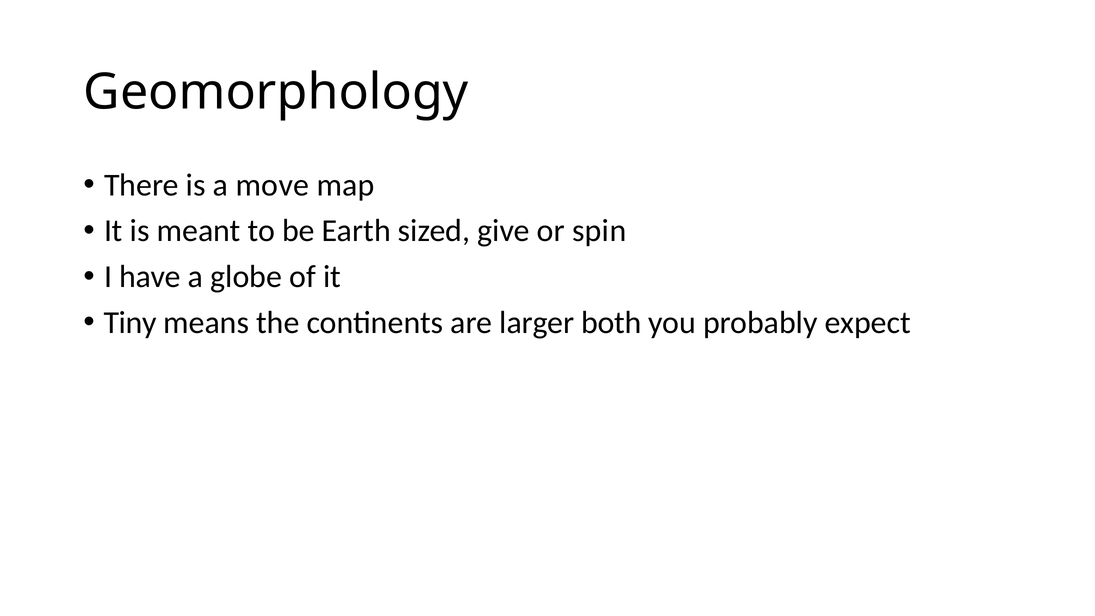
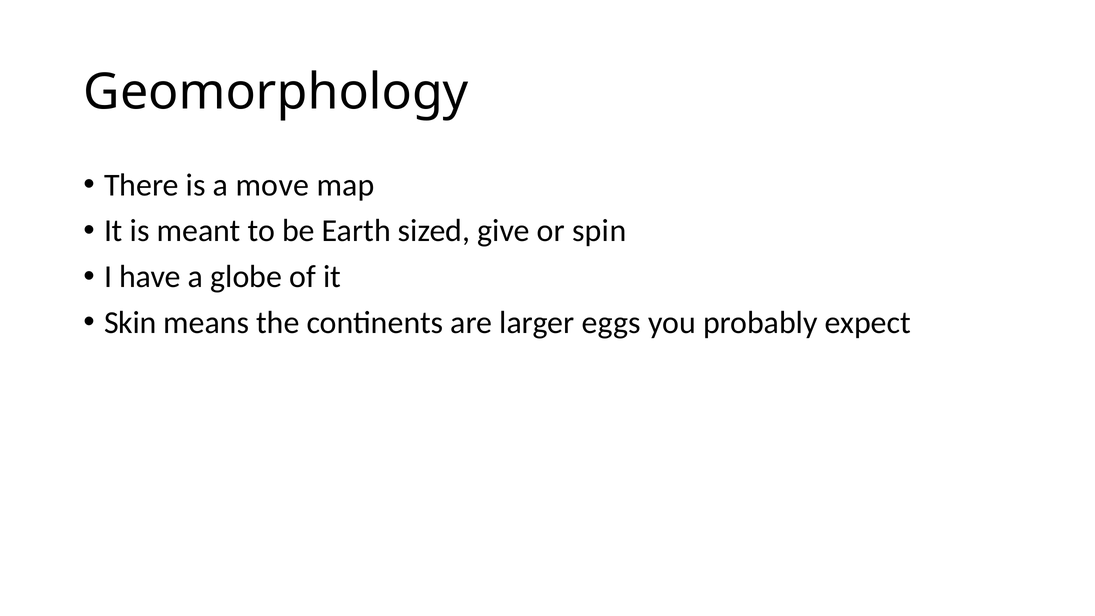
Tiny: Tiny -> Skin
both: both -> eggs
